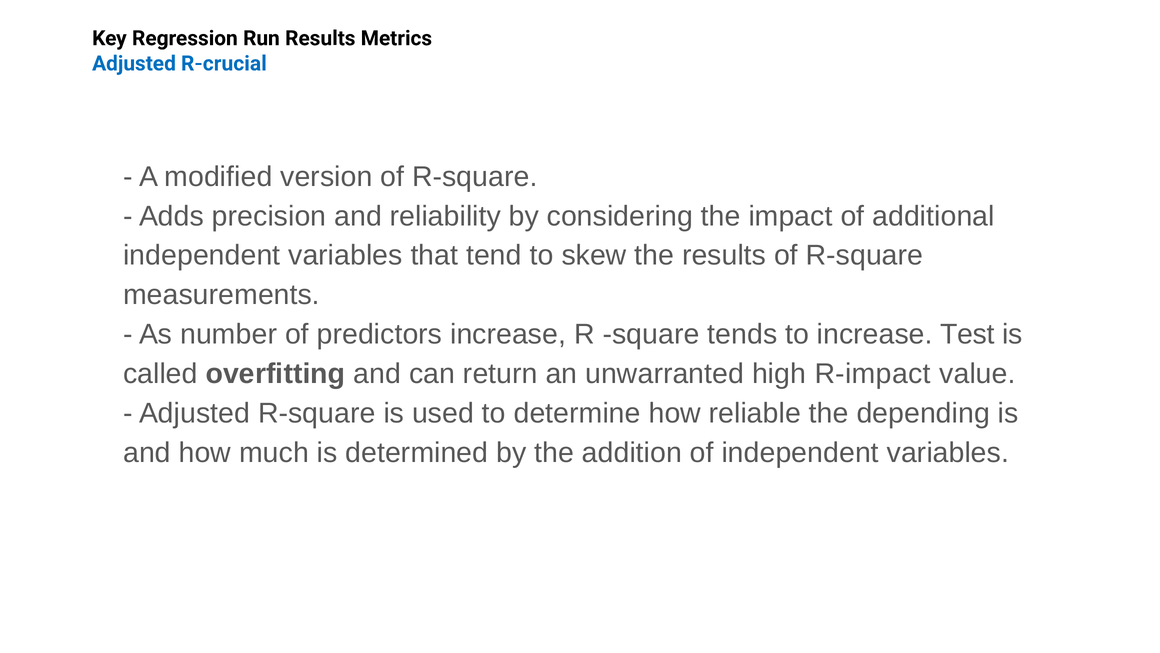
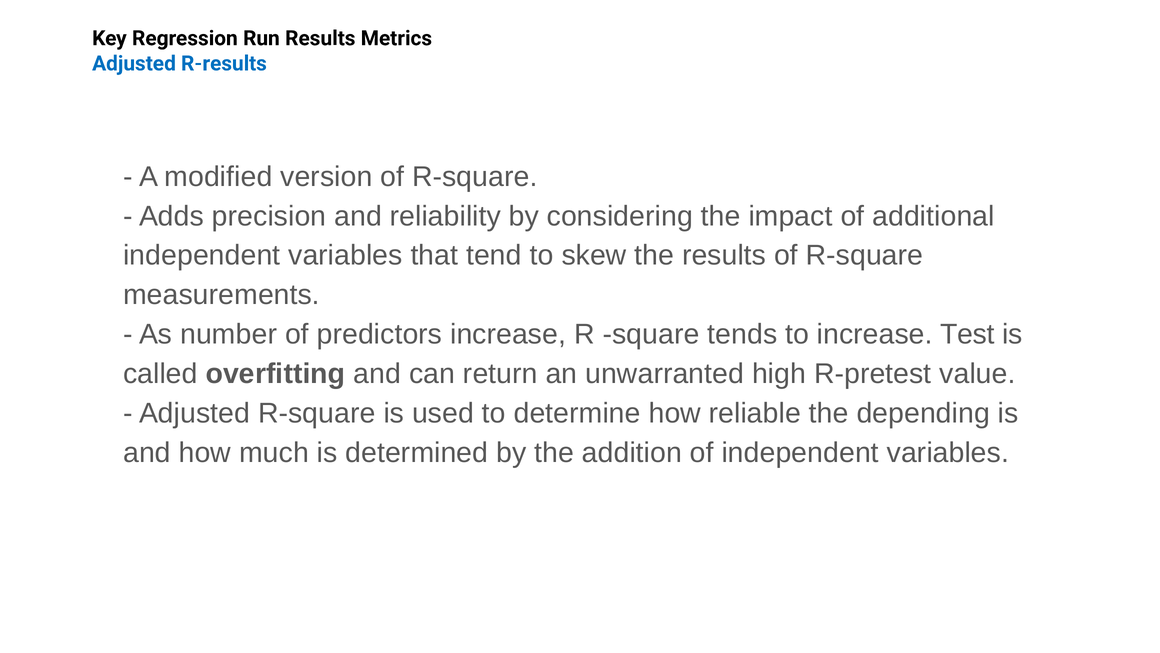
R-crucial: R-crucial -> R-results
R-impact: R-impact -> R-pretest
